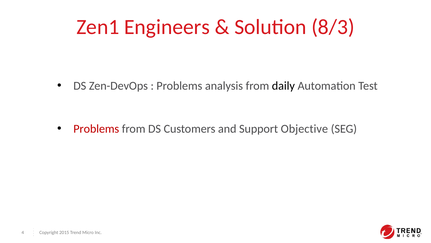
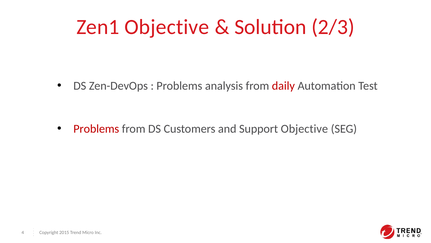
Zen1 Engineers: Engineers -> Objective
8/3: 8/3 -> 2/3
daily colour: black -> red
